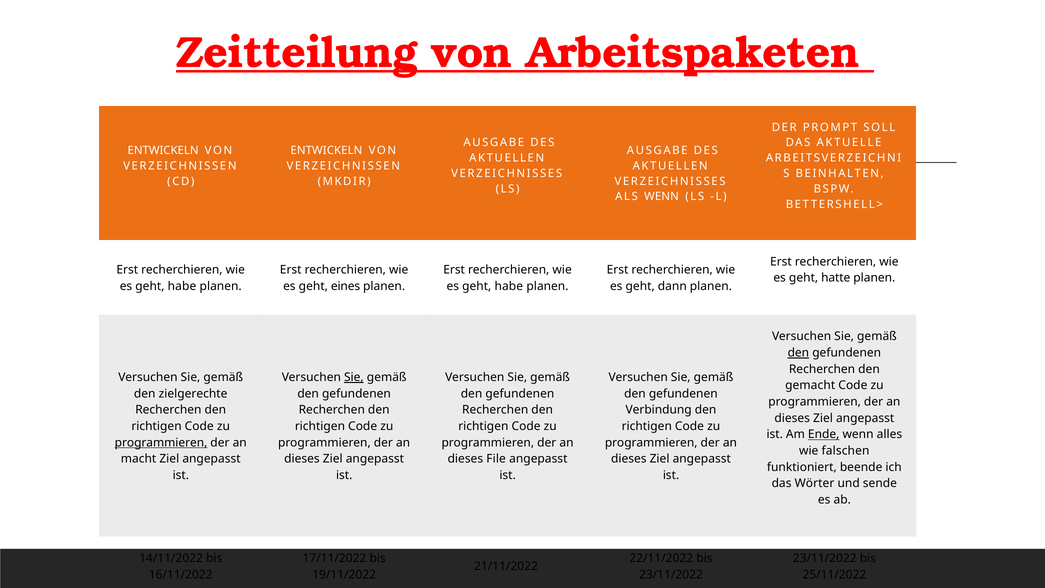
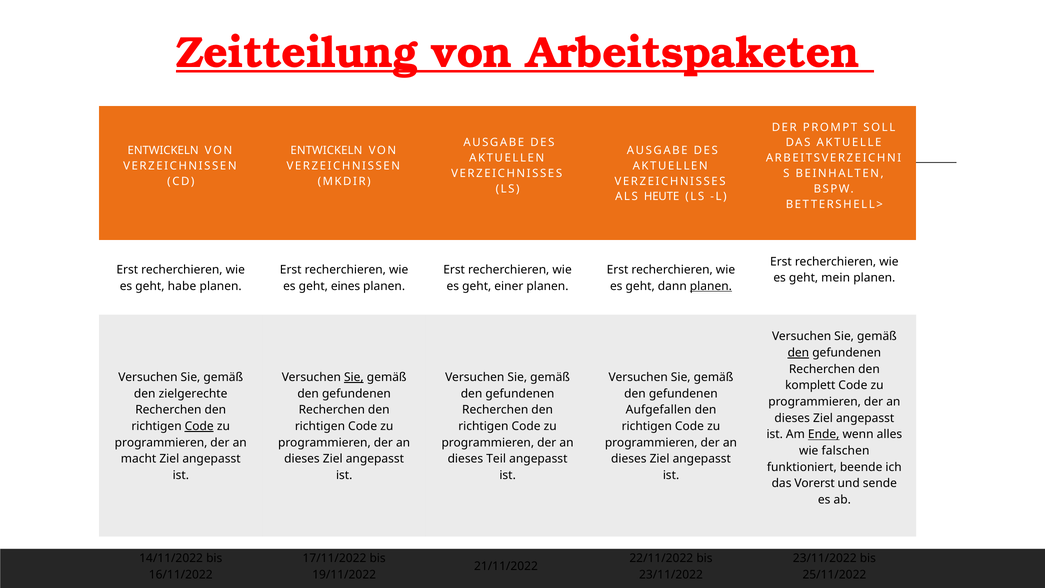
ALS WENN: WENN -> HEUTE
hatte: hatte -> mein
habe at (509, 286): habe -> einer
planen at (711, 286) underline: none -> present
gemacht: gemacht -> komplett
Verbindung: Verbindung -> Aufgefallen
Code at (199, 426) underline: none -> present
programmieren at (161, 443) underline: present -> none
File: File -> Teil
Wörter: Wörter -> Vorerst
